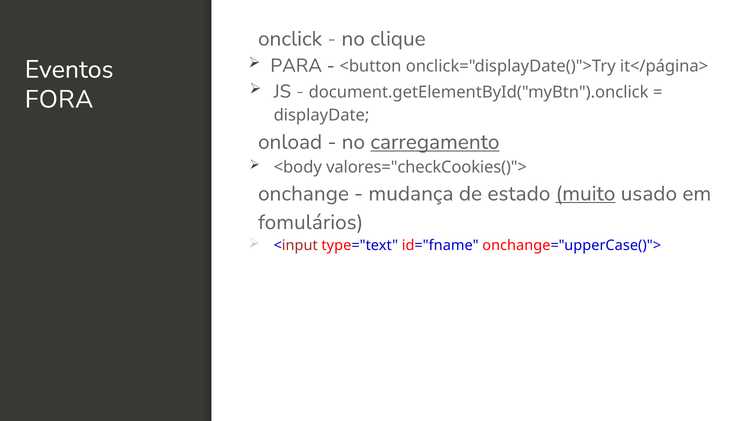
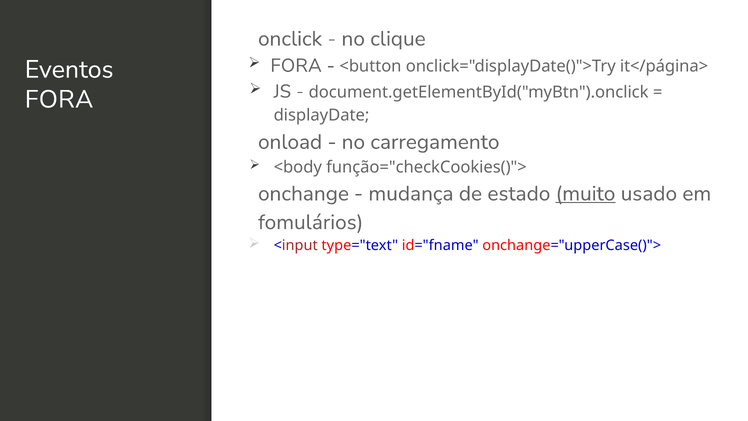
PARA at (296, 66): PARA -> FORA
carregamento underline: present -> none
valores="checkCookies()">: valores="checkCookies()"> -> função="checkCookies()">
